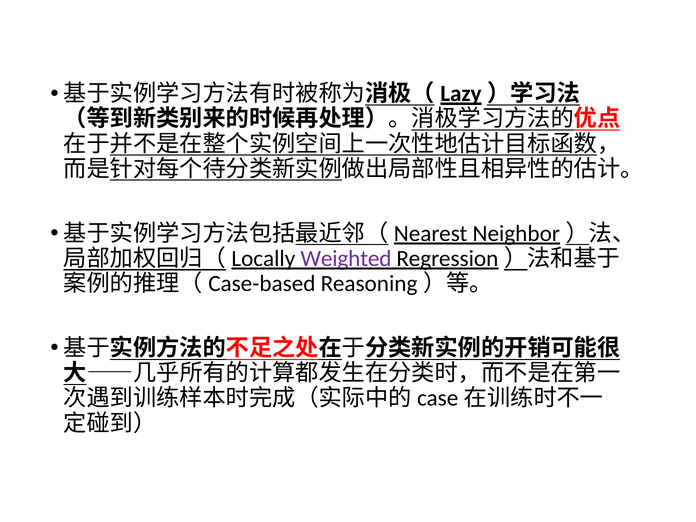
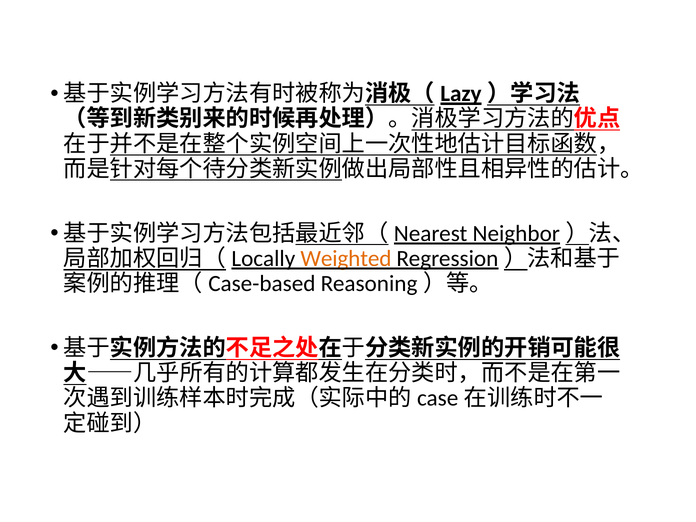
Weighted colour: purple -> orange
